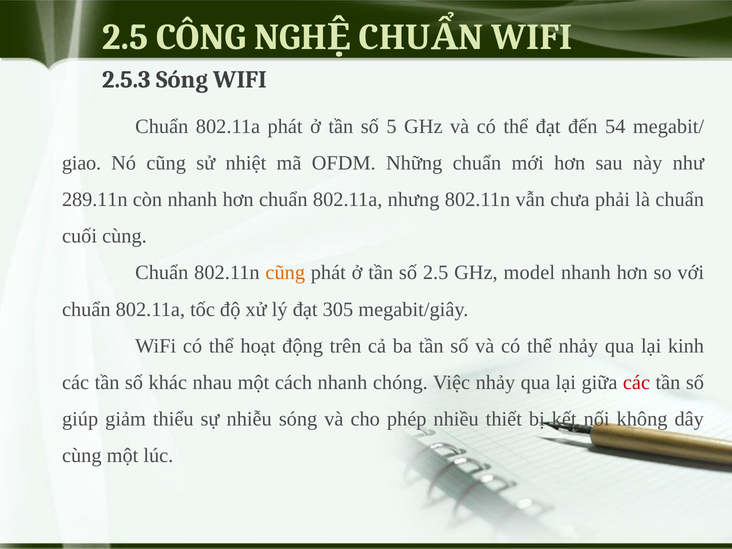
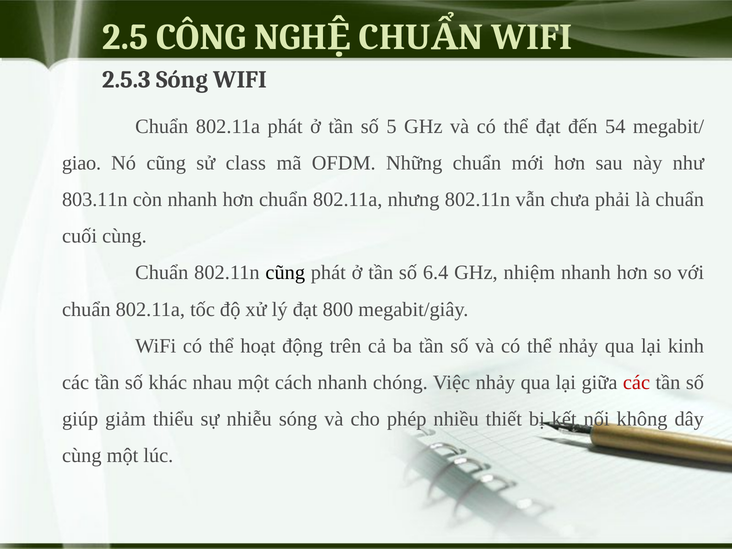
nhiệt: nhiệt -> class
289.11n: 289.11n -> 803.11n
cũng at (285, 273) colour: orange -> black
số 2.5: 2.5 -> 6.4
model: model -> nhiệm
305: 305 -> 800
